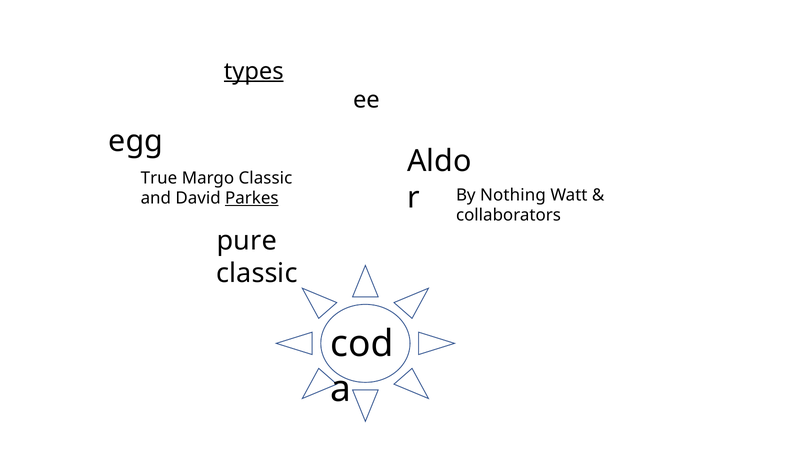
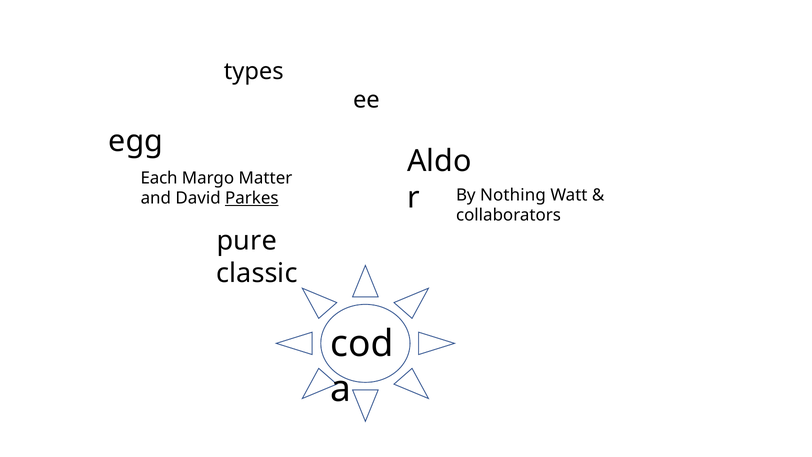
types underline: present -> none
True: True -> Each
Margo Classic: Classic -> Matter
